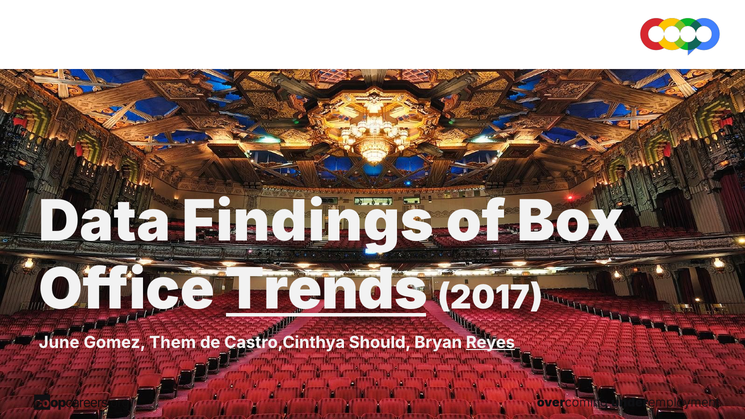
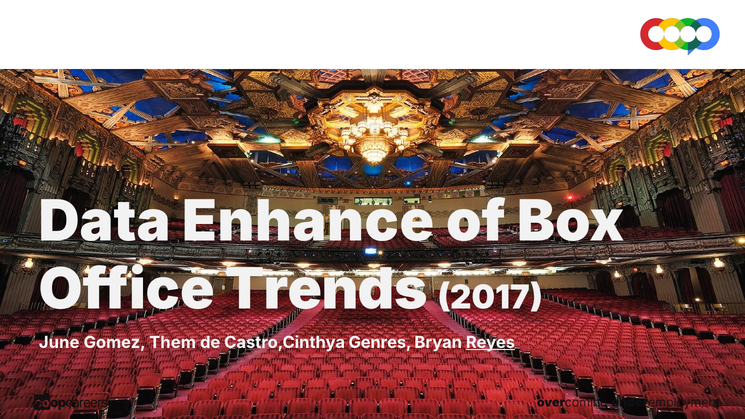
Findings: Findings -> Enhance
Trends underline: present -> none
Should: Should -> Genres
